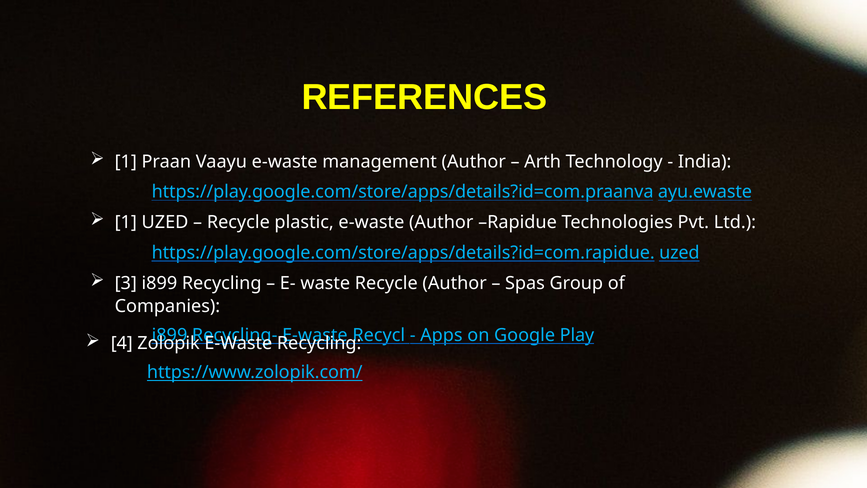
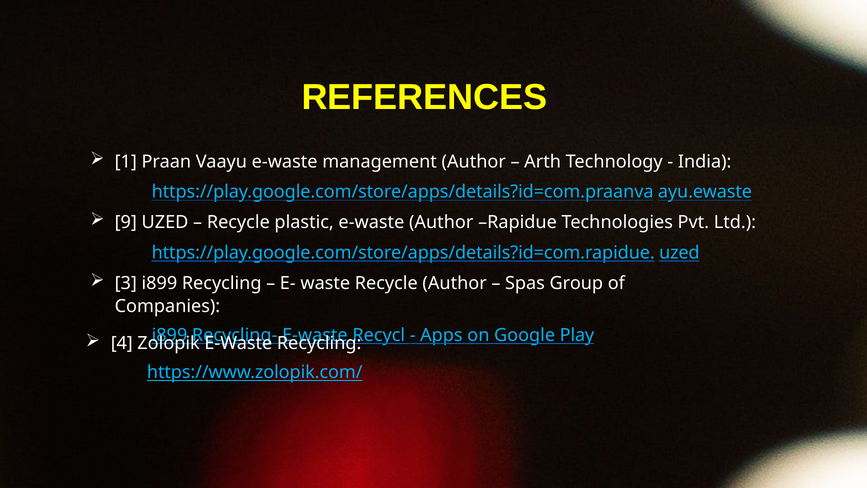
1 at (126, 222): 1 -> 9
